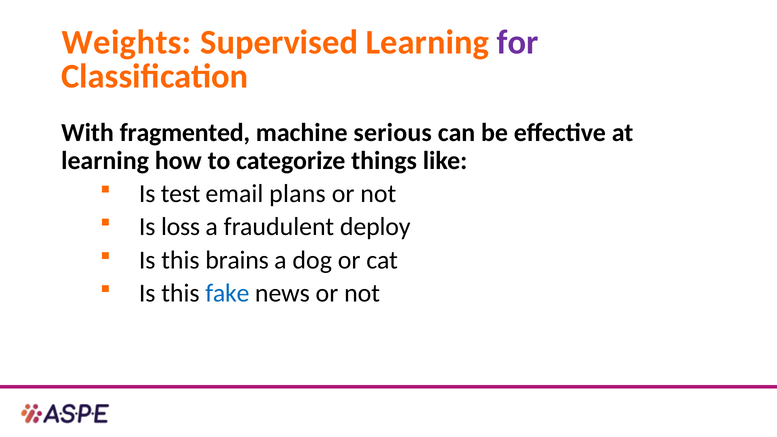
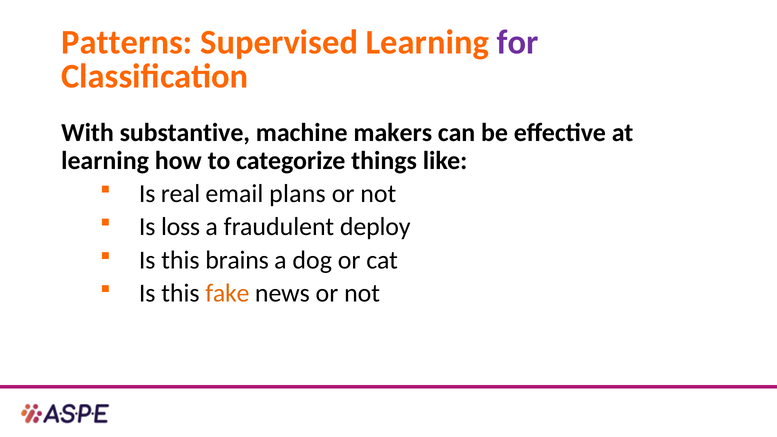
Weights: Weights -> Patterns
fragmented: fragmented -> substantive
serious: serious -> makers
test: test -> real
fake colour: blue -> orange
